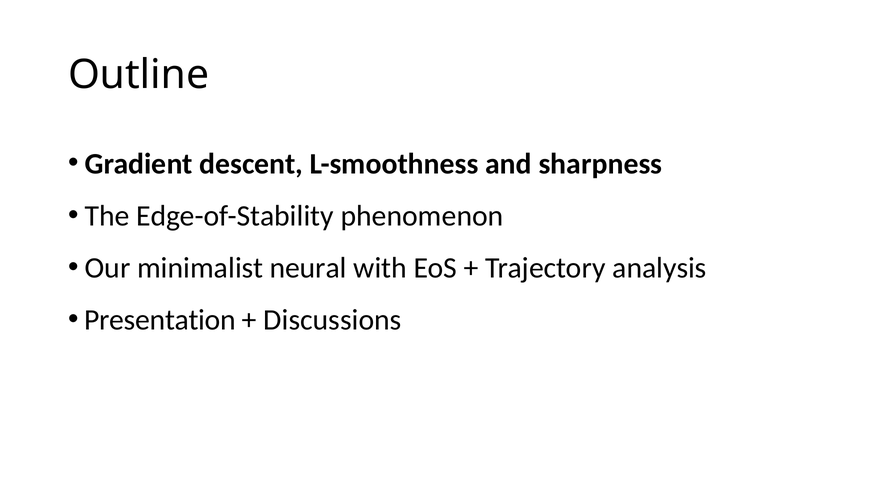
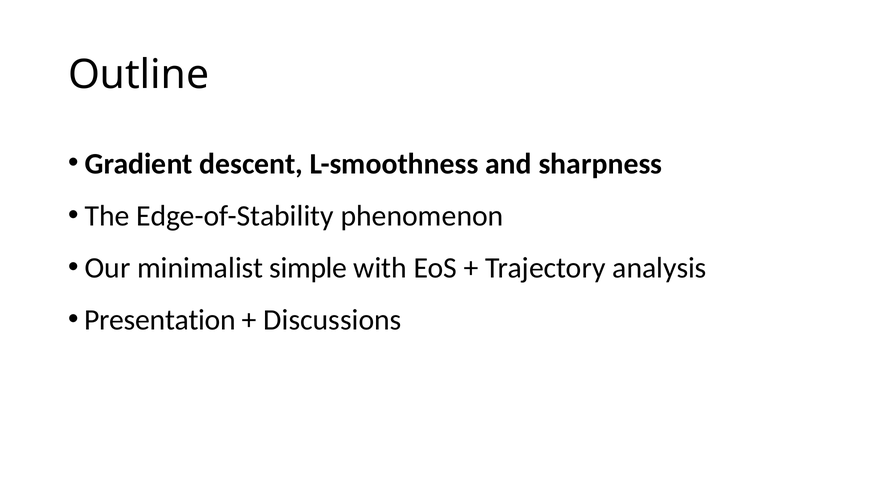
neural: neural -> simple
